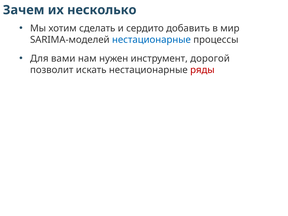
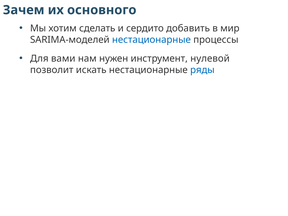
несколько: несколько -> основного
дорогой: дорогой -> нулевой
ряды colour: red -> blue
